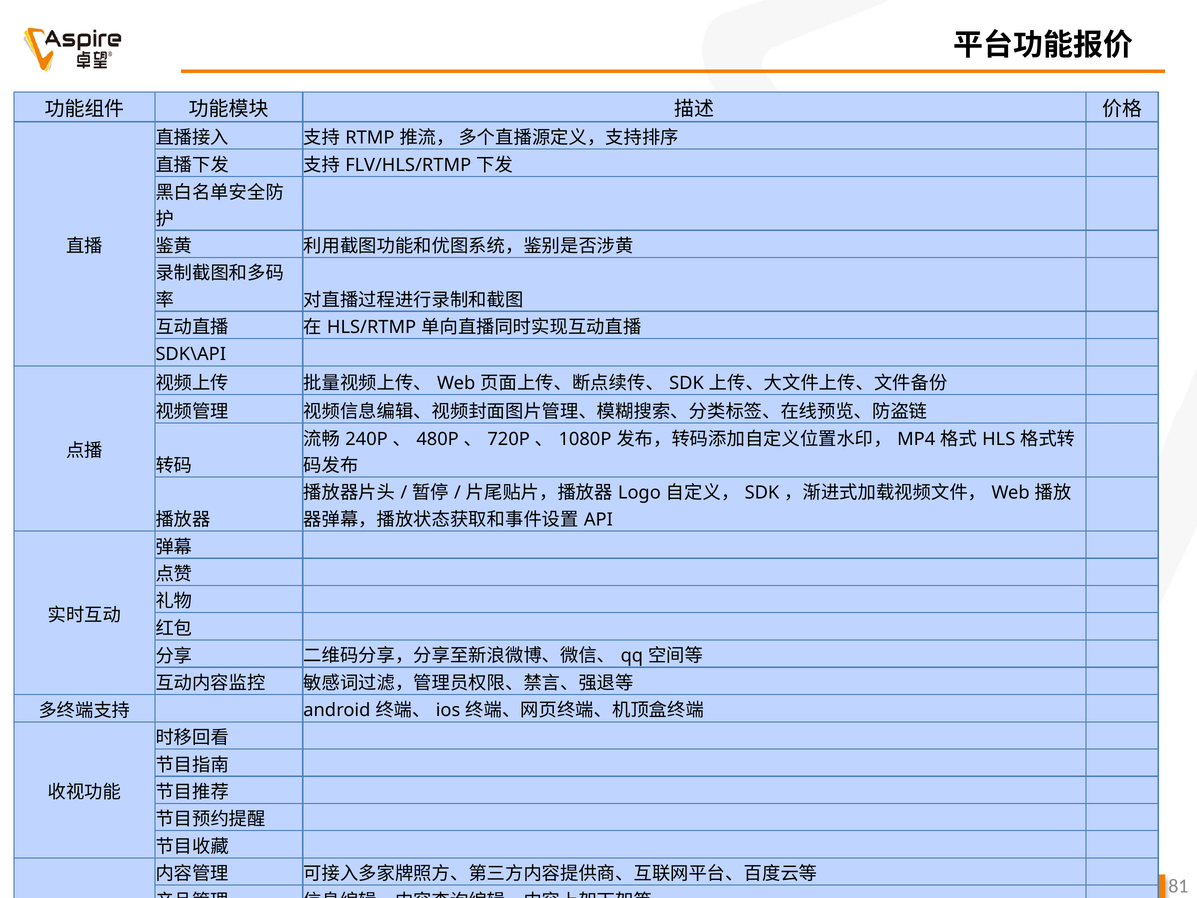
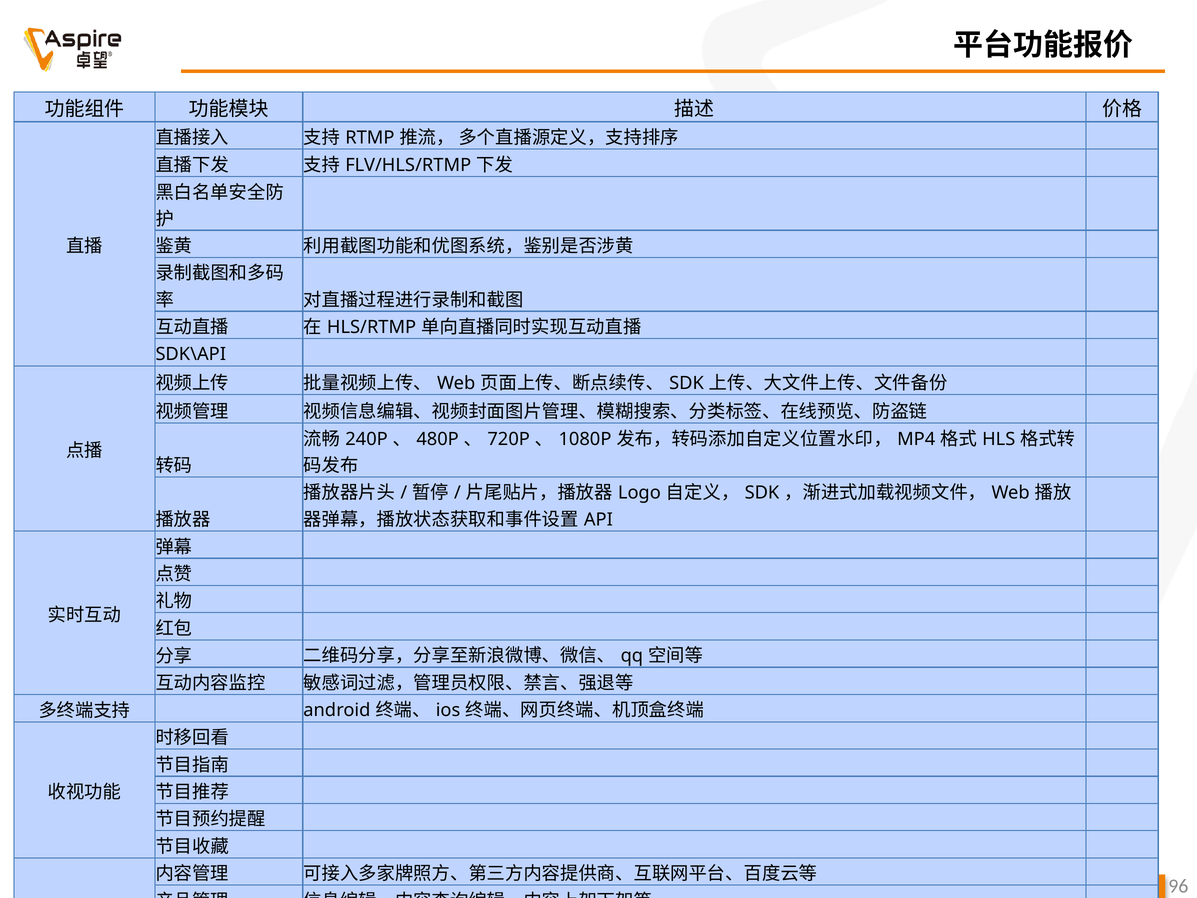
81: 81 -> 96
